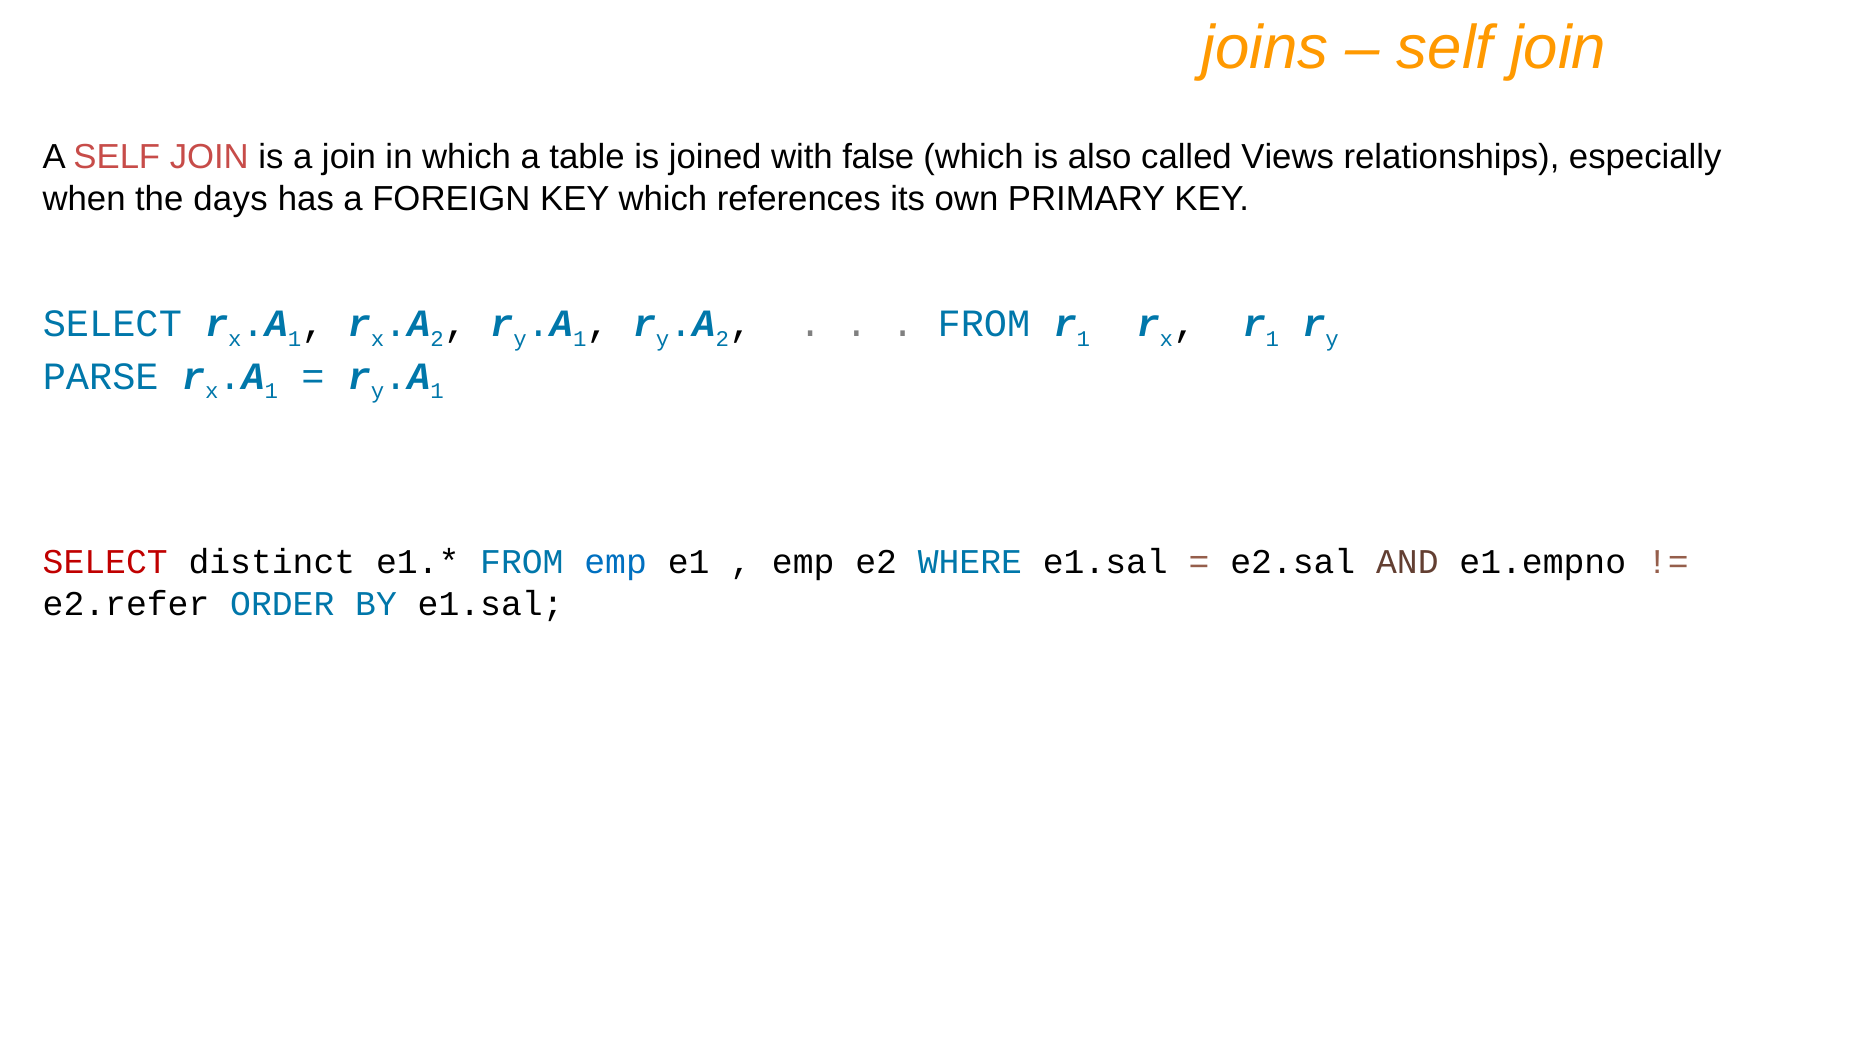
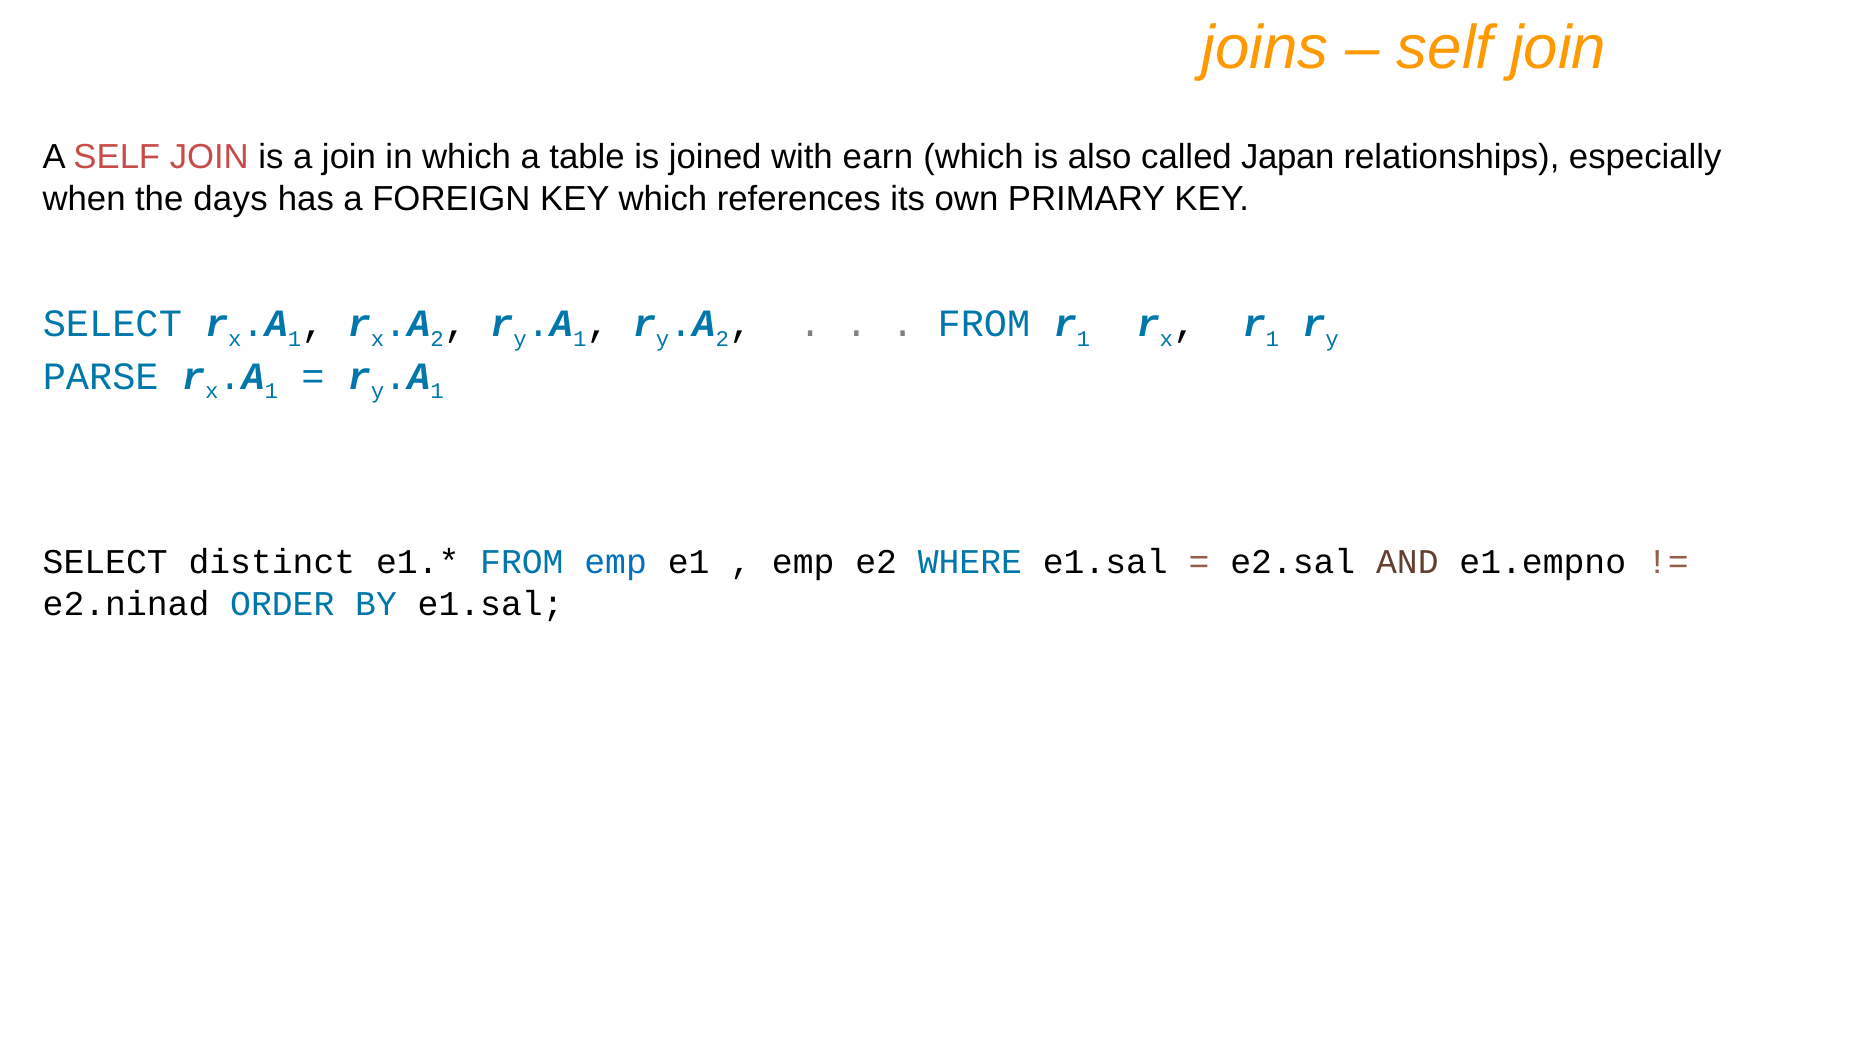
false: false -> earn
Views: Views -> Japan
SELECT at (105, 562) colour: red -> black
e2.refer: e2.refer -> e2.ninad
